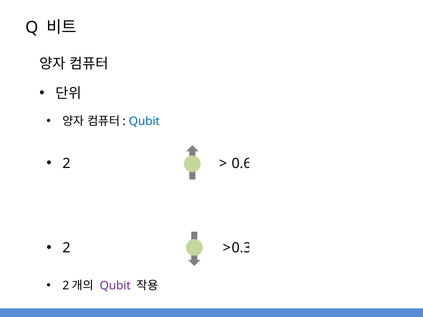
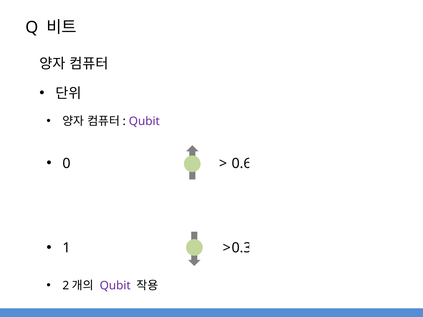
Qubit at (144, 121) colour: blue -> purple
2 at (66, 164): 2 -> 0
2 at (66, 248): 2 -> 1
